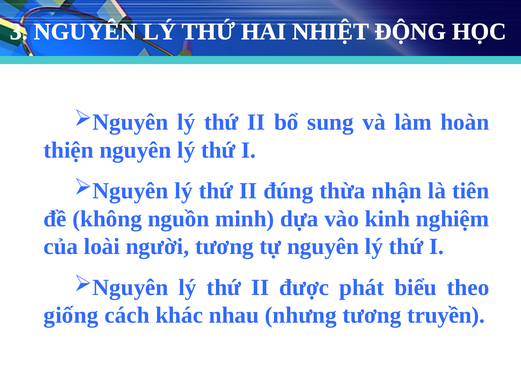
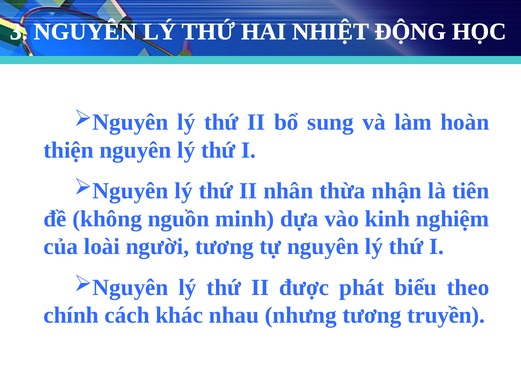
đúng: đúng -> nhân
giống: giống -> chính
